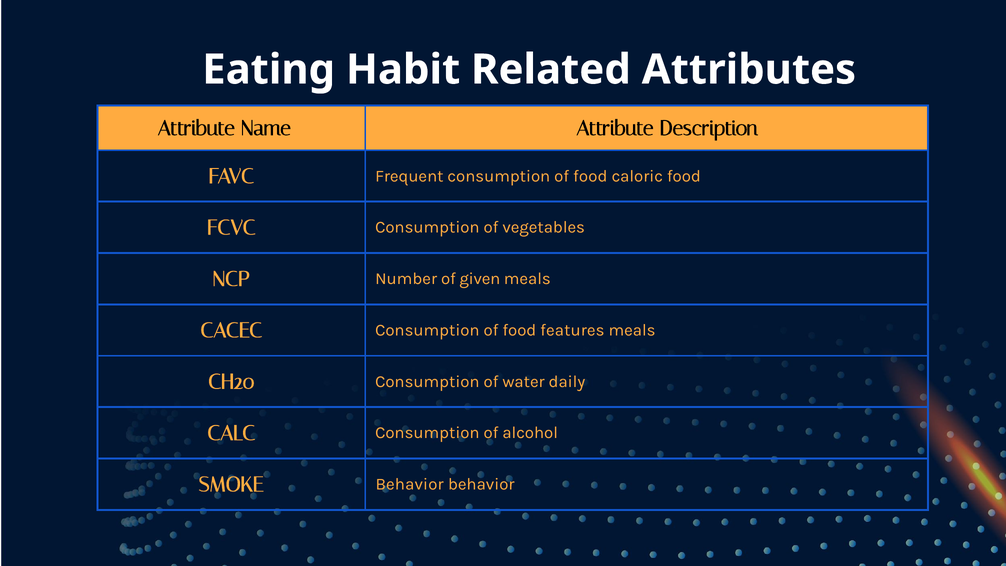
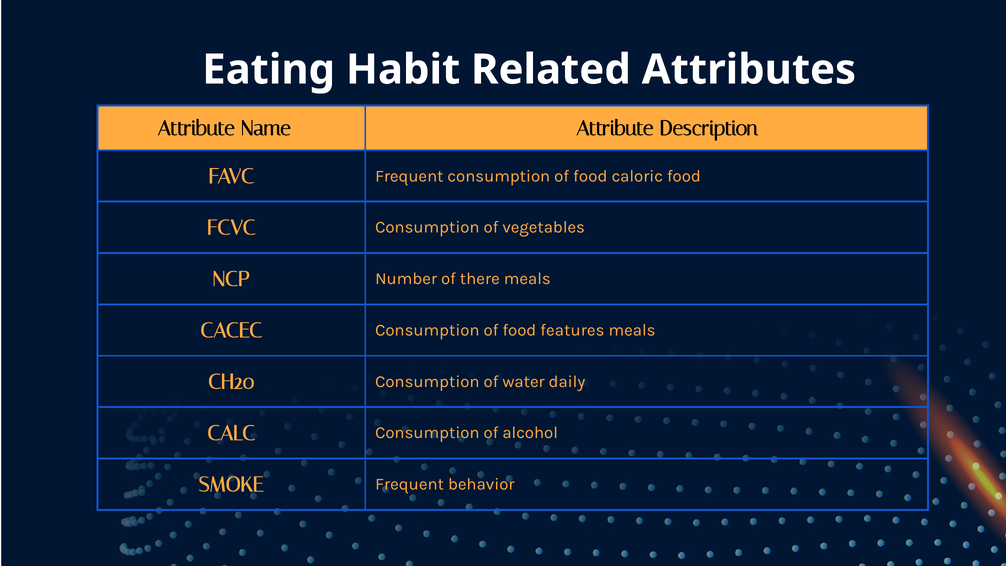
given: given -> there
SMOKE Behavior: Behavior -> Frequent
